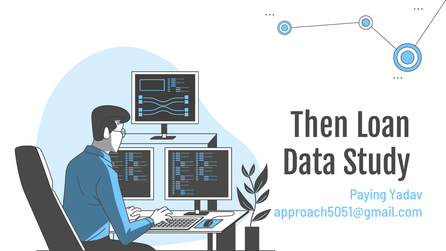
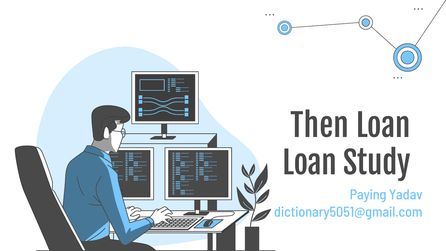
Data at (310, 164): Data -> Loan
approach5051@gmail.com: approach5051@gmail.com -> dictionary5051@gmail.com
